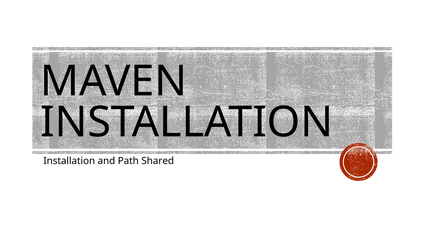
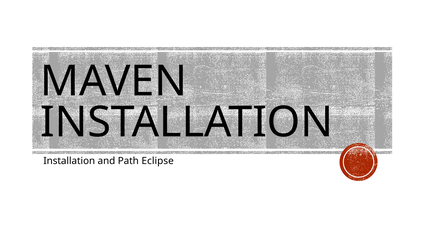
Shared: Shared -> Eclipse
